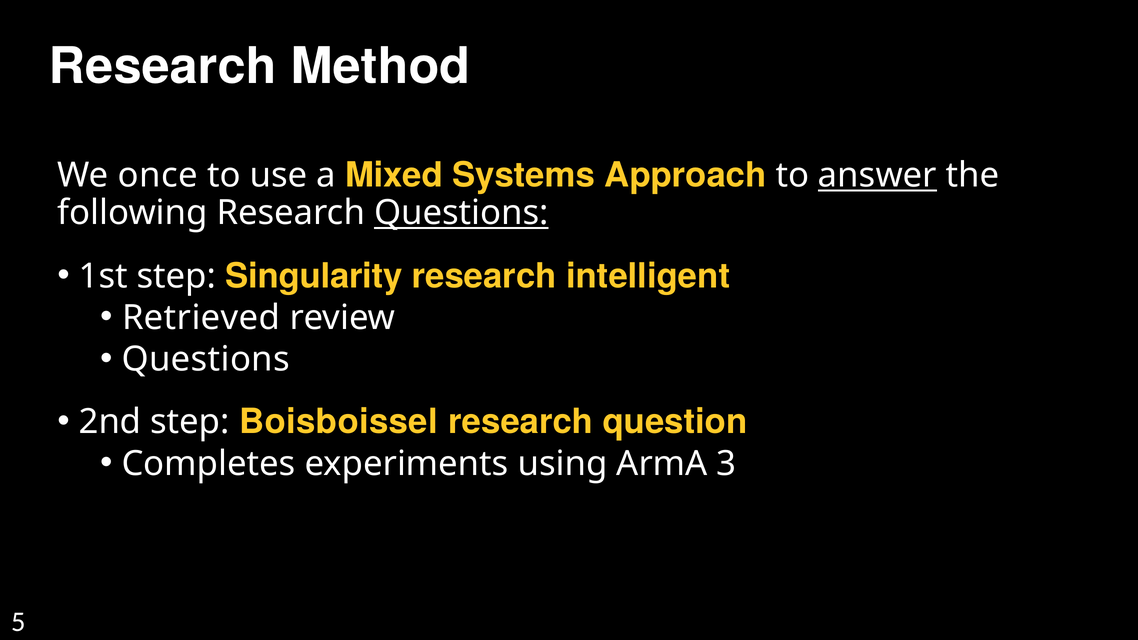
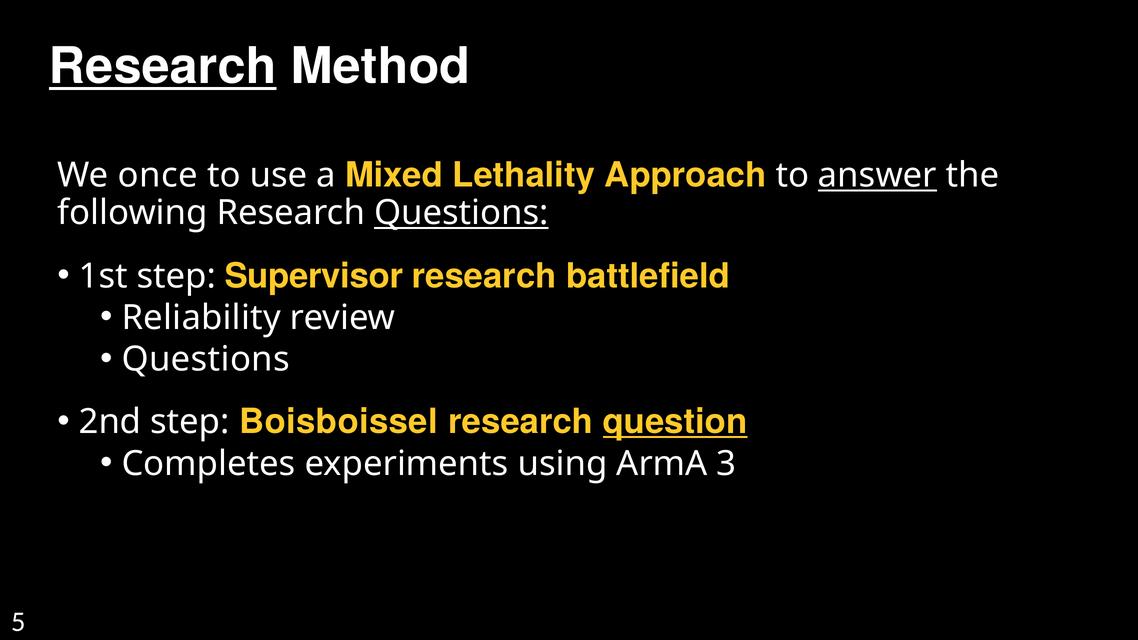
Research at (163, 67) underline: none -> present
Systems: Systems -> Lethality
Singularity: Singularity -> Supervisor
intelligent: intelligent -> battlefield
Retrieved: Retrieved -> Reliability
question underline: none -> present
